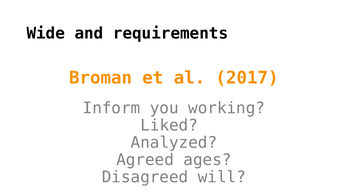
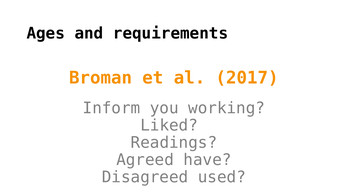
Wide: Wide -> Ages
Analyzed: Analyzed -> Readings
ages: ages -> have
will: will -> used
